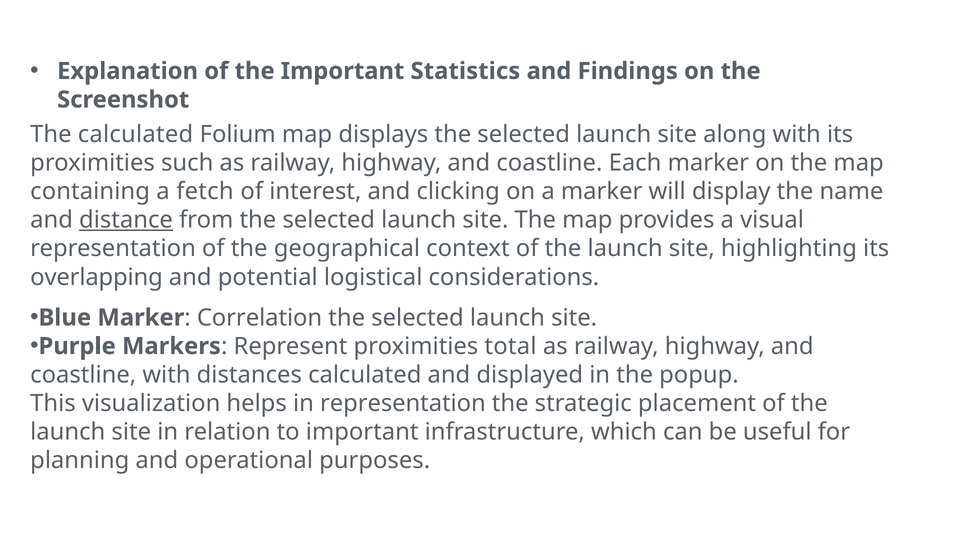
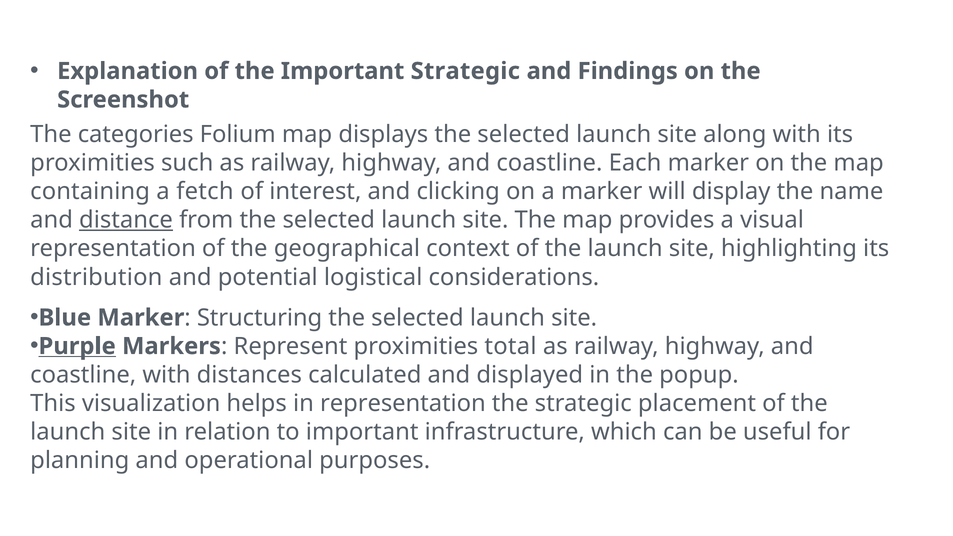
Important Statistics: Statistics -> Strategic
The calculated: calculated -> categories
overlapping: overlapping -> distribution
Correlation: Correlation -> Structuring
Purple underline: none -> present
